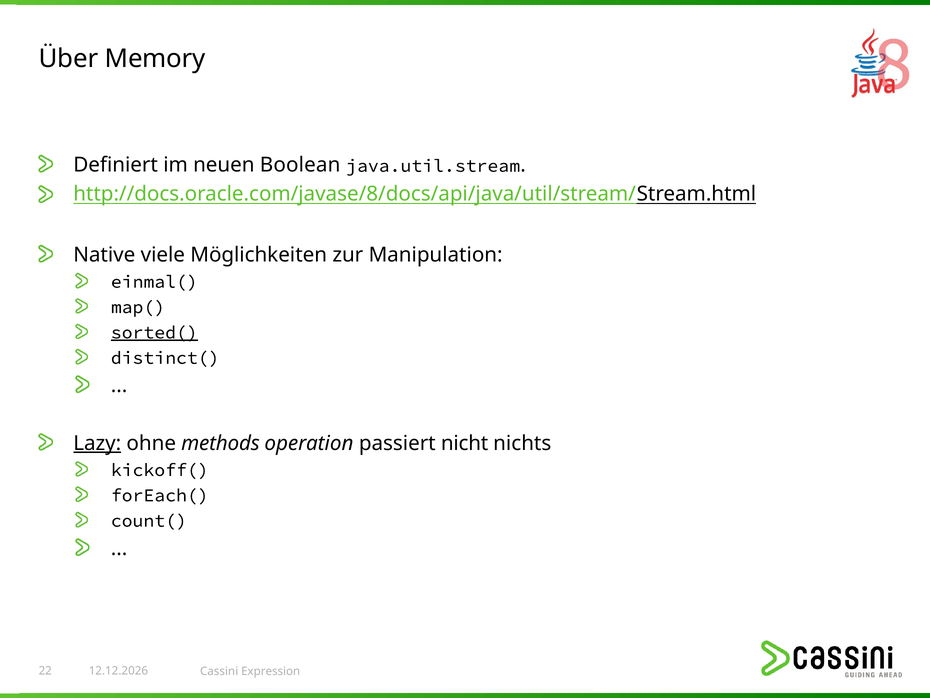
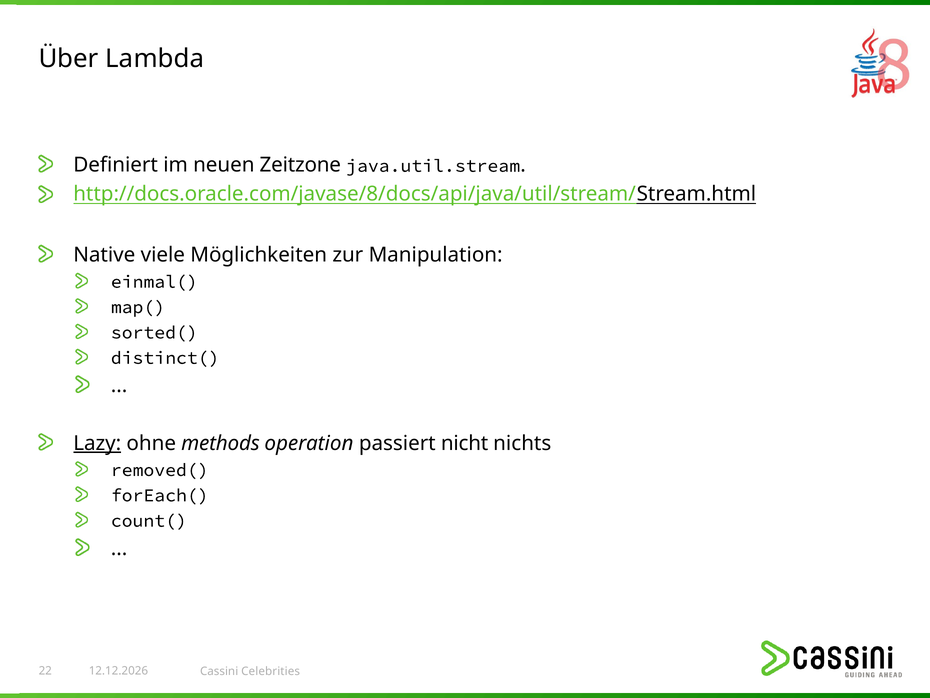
Memory: Memory -> Lambda
Boolean: Boolean -> Zeitzone
sorted( underline: present -> none
kickoff(: kickoff( -> removed(
Expression: Expression -> Celebrities
